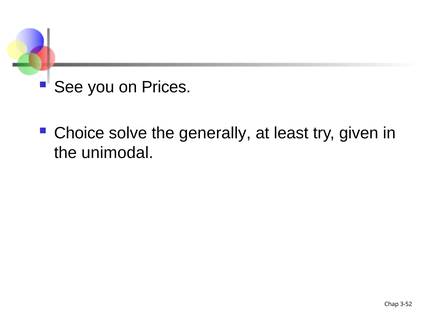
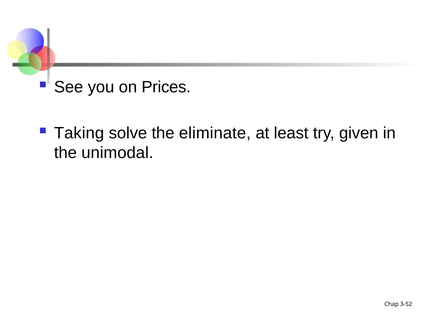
Choice: Choice -> Taking
generally: generally -> eliminate
